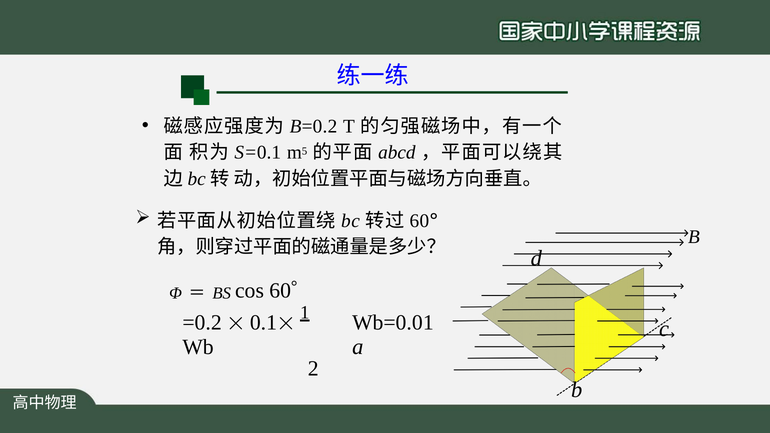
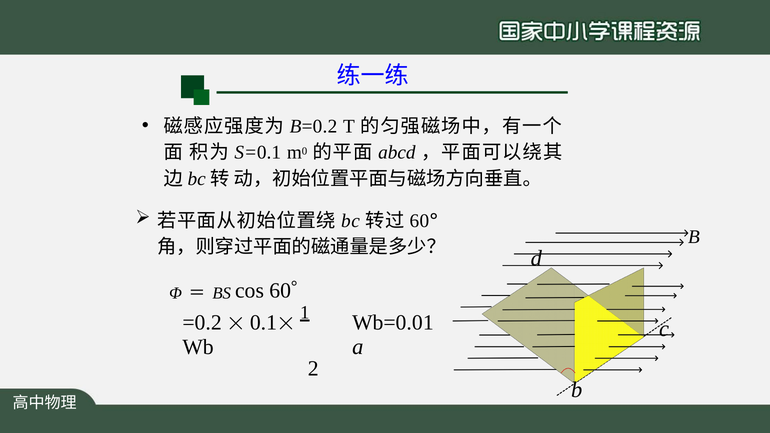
5: 5 -> 0
